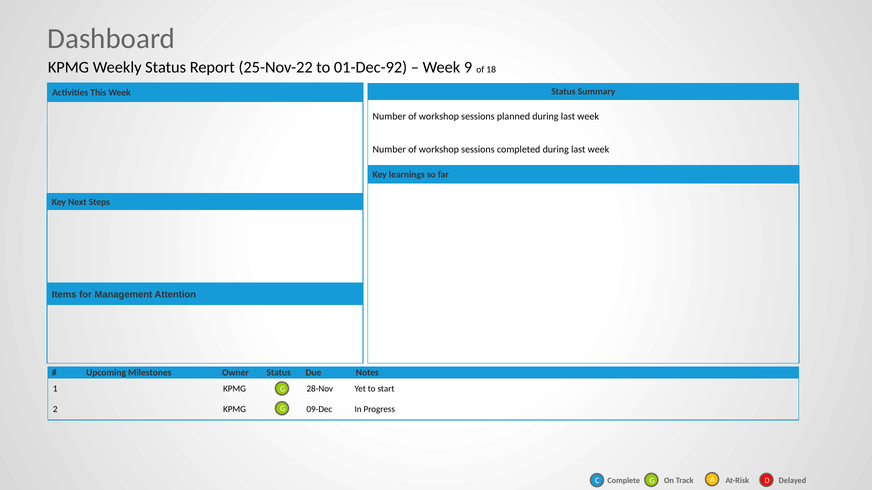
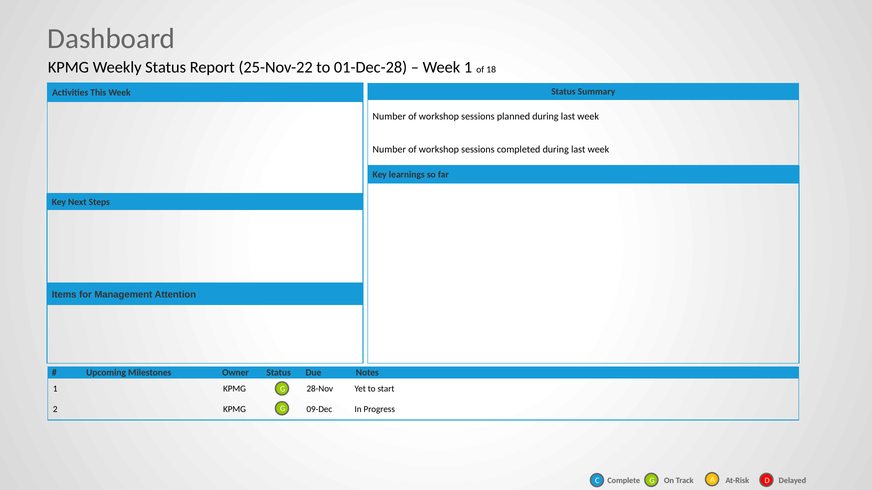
01-Dec-92: 01-Dec-92 -> 01-Dec-28
Week 9: 9 -> 1
